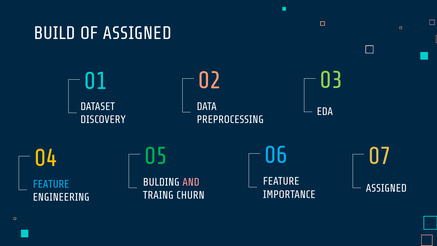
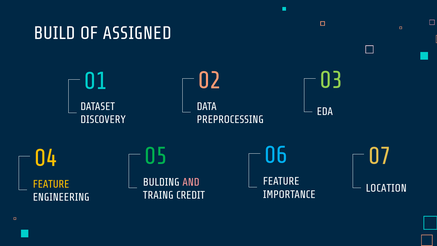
FEATURE at (51, 184) colour: light blue -> yellow
ASSIGNED at (386, 188): ASSIGNED -> LOCATION
CHURN: CHURN -> CREDIT
